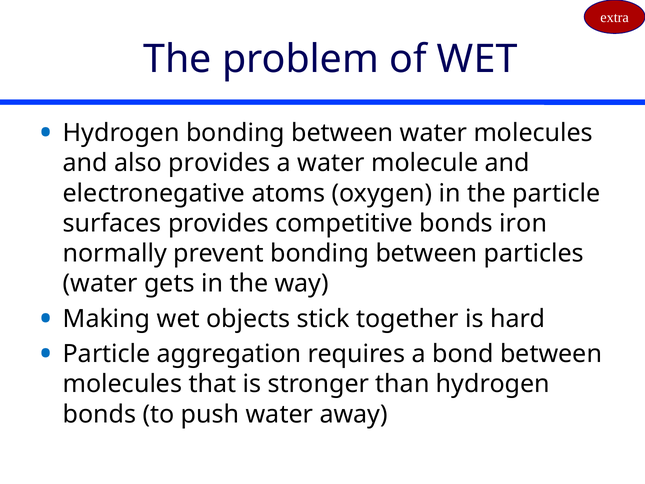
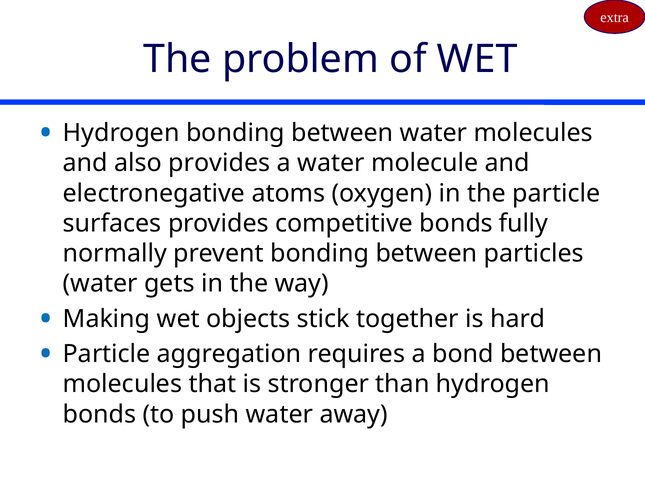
iron: iron -> fully
